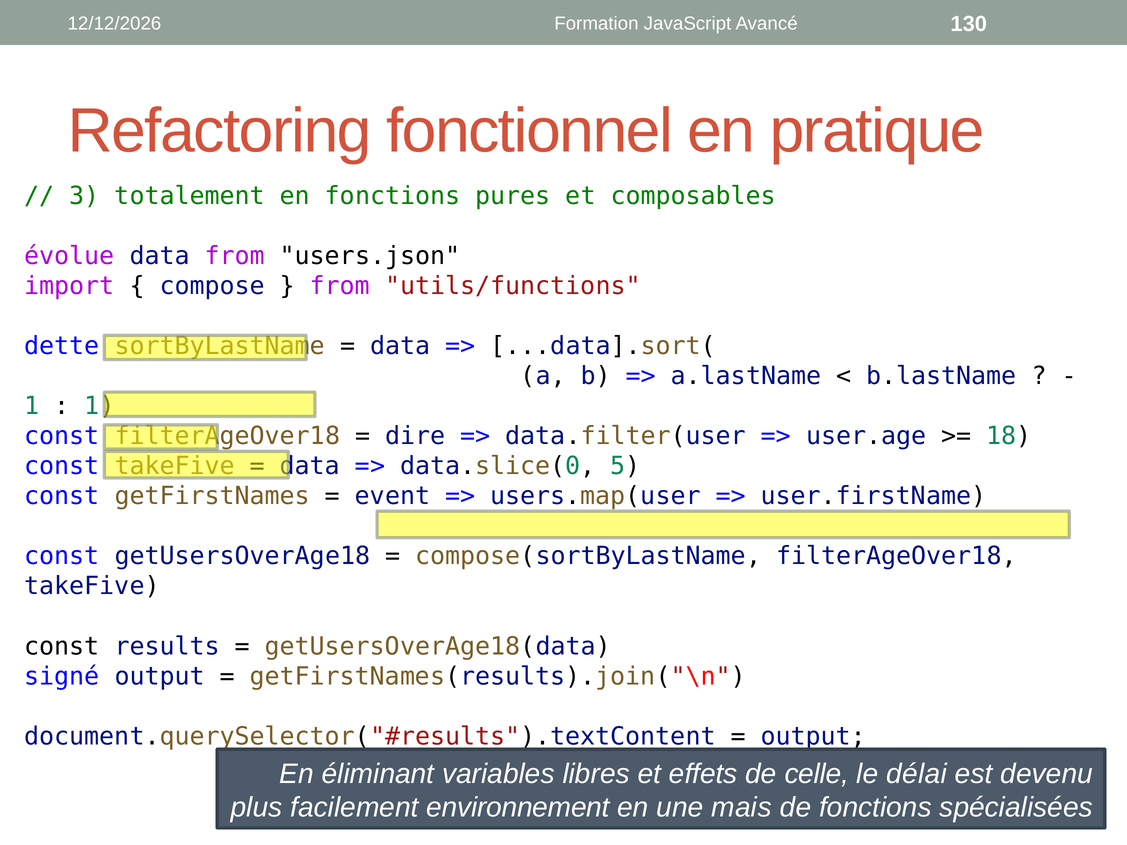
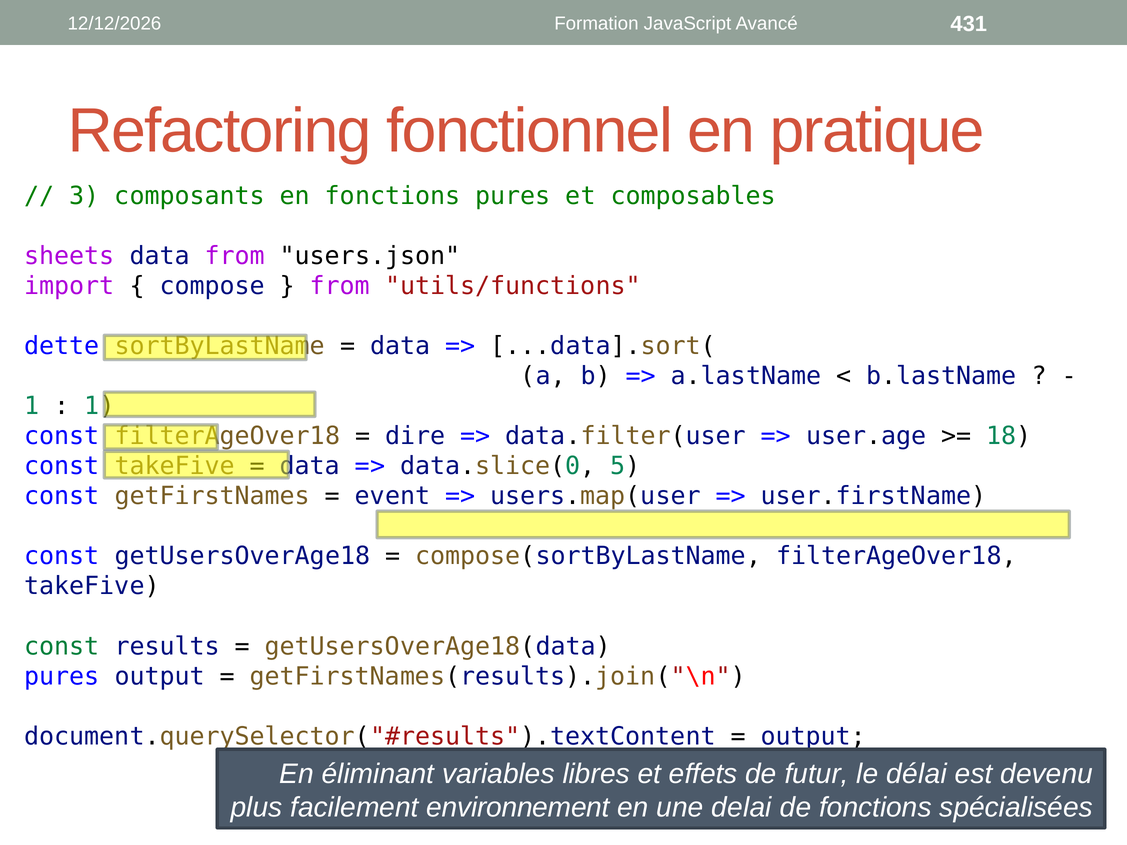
130: 130 -> 431
totalement: totalement -> composants
évolue: évolue -> sheets
const at (62, 646) colour: black -> green
signé at (62, 677): signé -> pures
celle: celle -> futur
mais: mais -> delai
